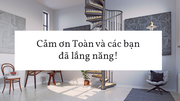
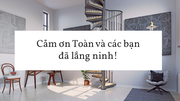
năng: năng -> ninh
